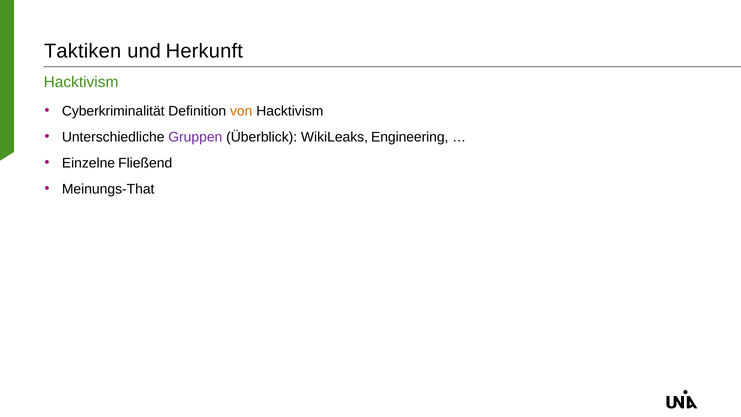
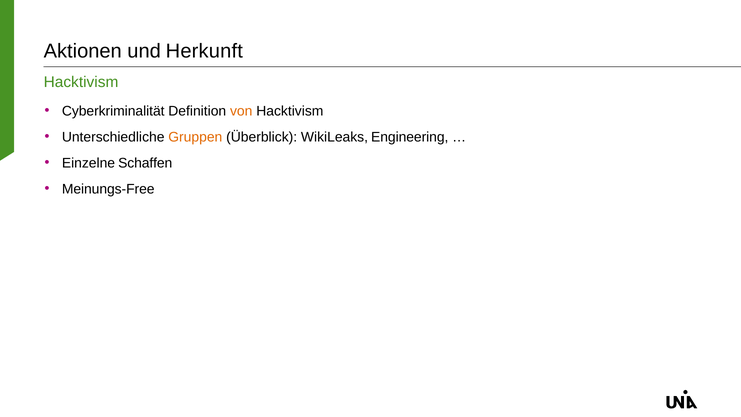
Taktiken: Taktiken -> Aktionen
Gruppen colour: purple -> orange
Fließend: Fließend -> Schaffen
Meinungs-That: Meinungs-That -> Meinungs-Free
